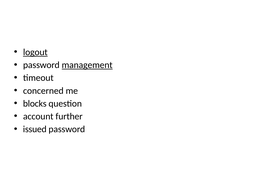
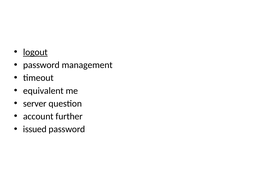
management underline: present -> none
concerned: concerned -> equivalent
blocks: blocks -> server
